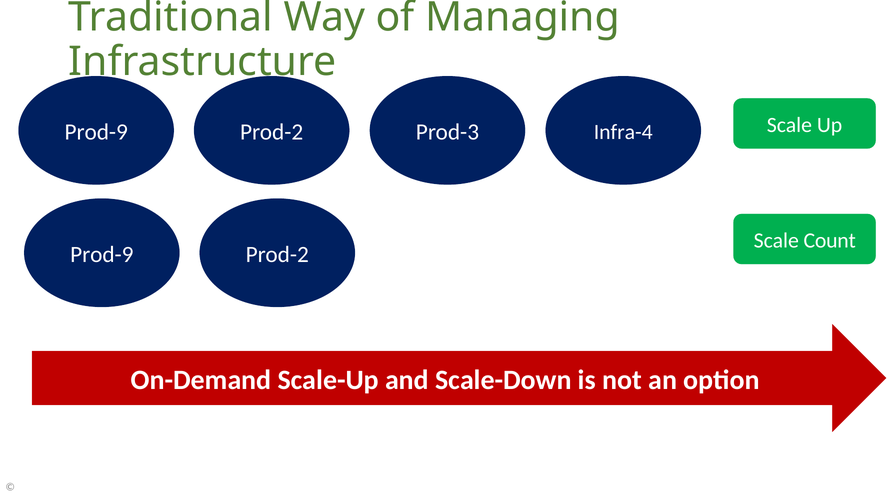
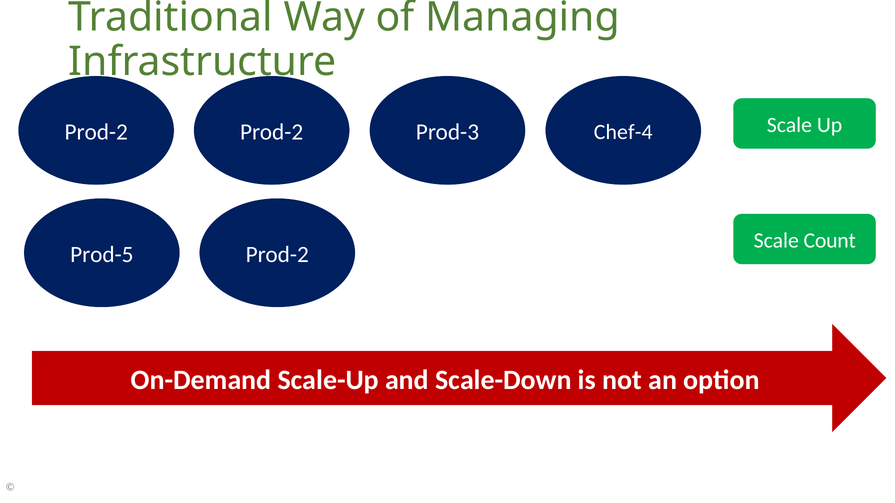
Prod-9 at (96, 132): Prod-9 -> Prod-2
Infra-4: Infra-4 -> Chef-4
Prod-9 at (102, 255): Prod-9 -> Prod-5
